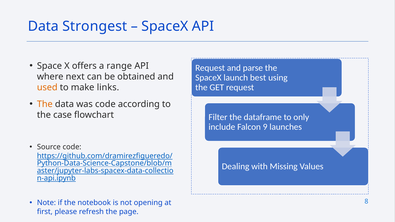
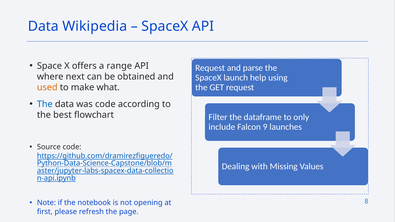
Strongest: Strongest -> Wikipedia
best: best -> help
links: links -> what
The at (45, 104) colour: orange -> blue
case: case -> best
